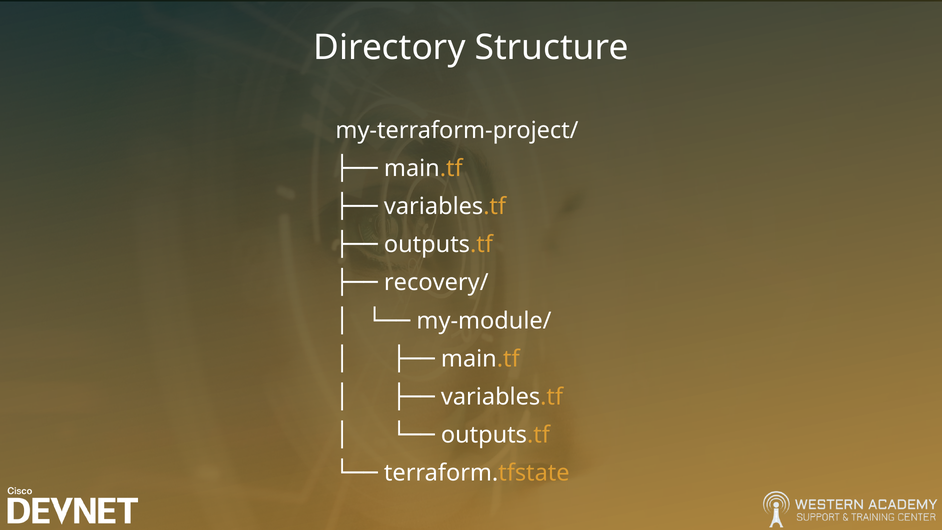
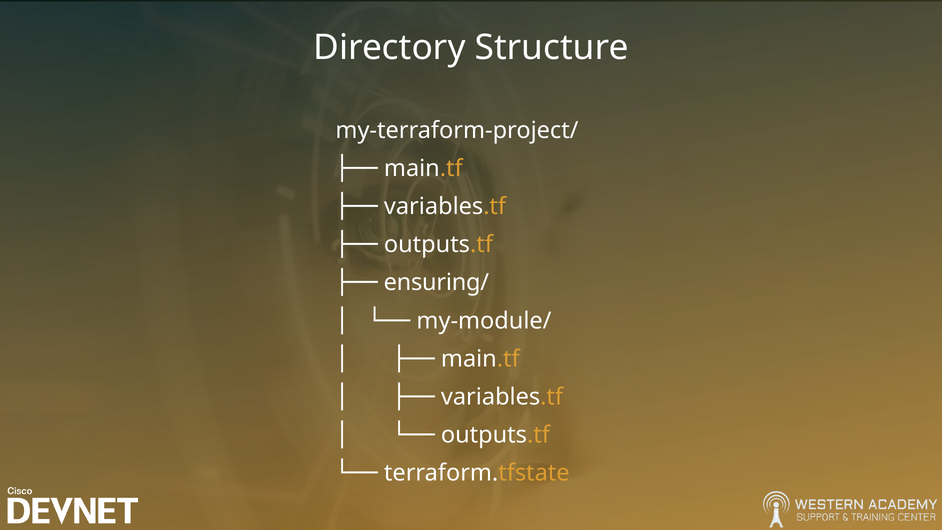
recovery/: recovery/ -> ensuring/
